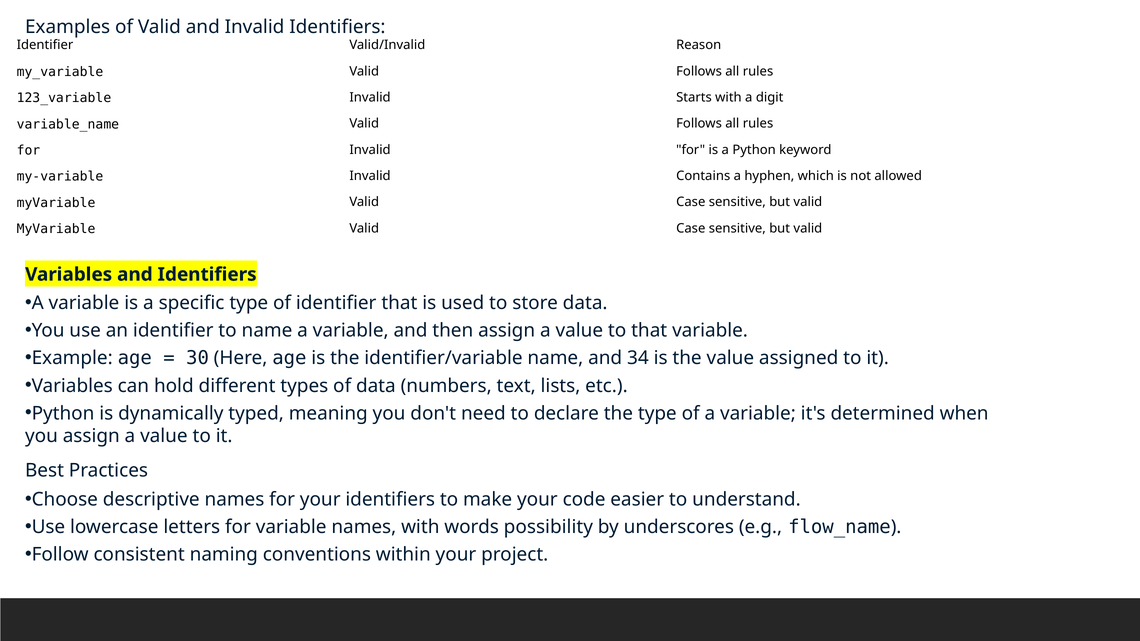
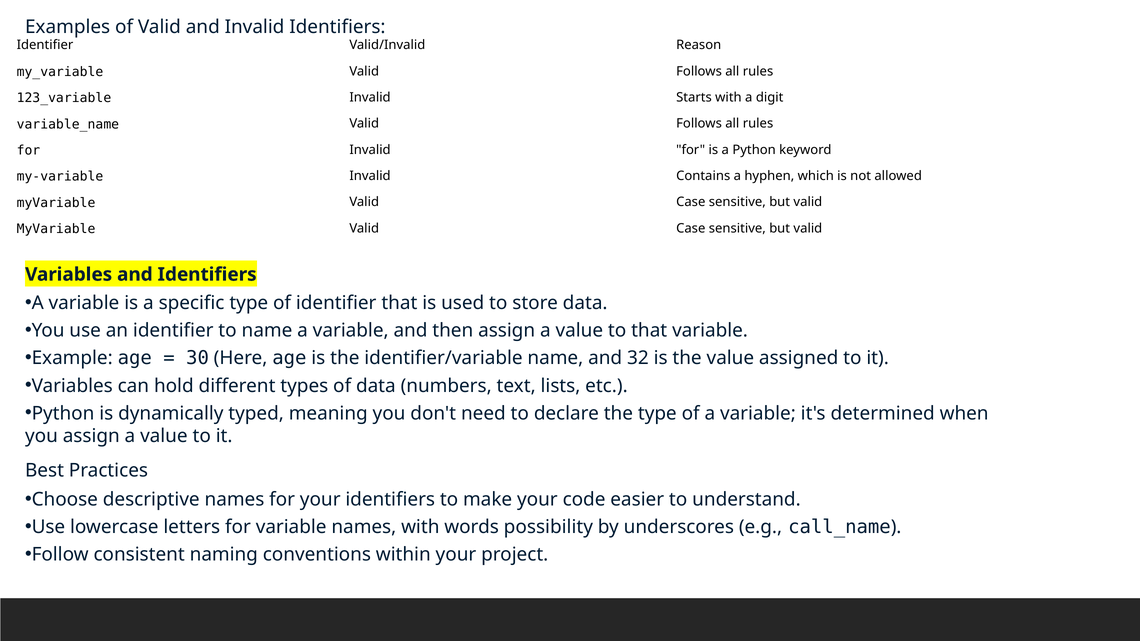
34: 34 -> 32
flow_name: flow_name -> call_name
